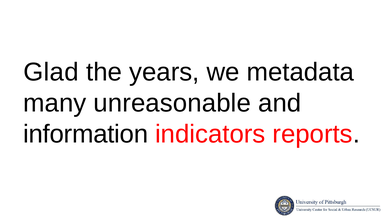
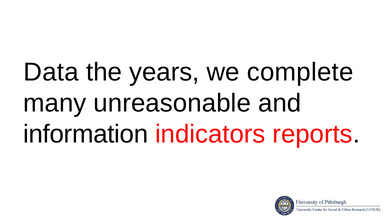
Glad: Glad -> Data
metadata: metadata -> complete
